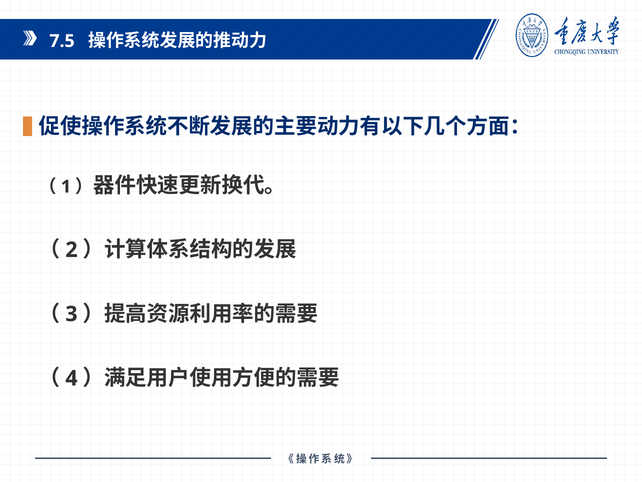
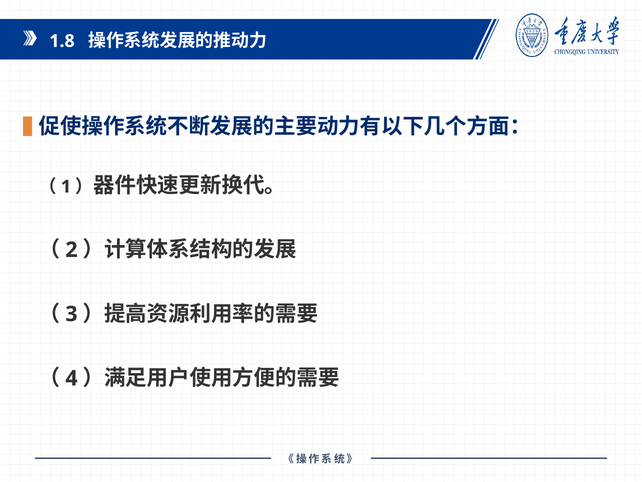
7.5: 7.5 -> 1.8
